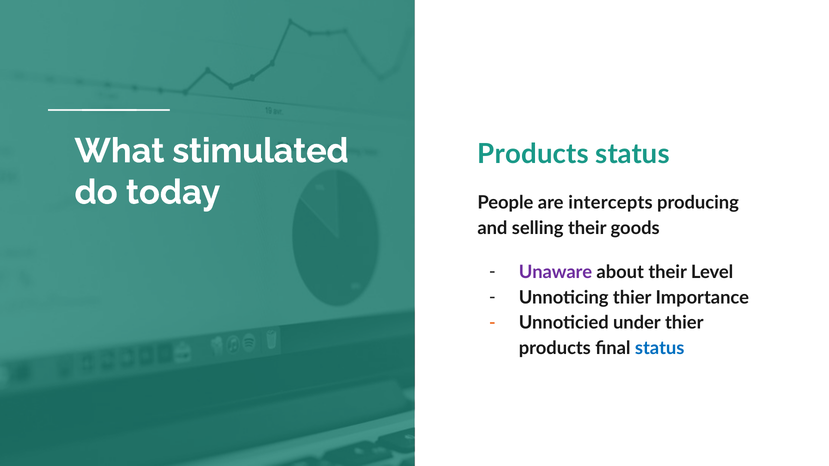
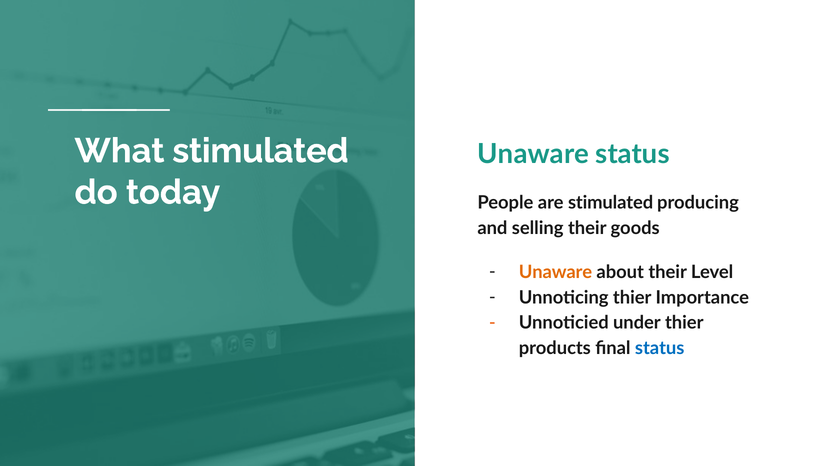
Products at (533, 154): Products -> Unaware
are intercepts: intercepts -> stimulated
Unaware at (556, 272) colour: purple -> orange
